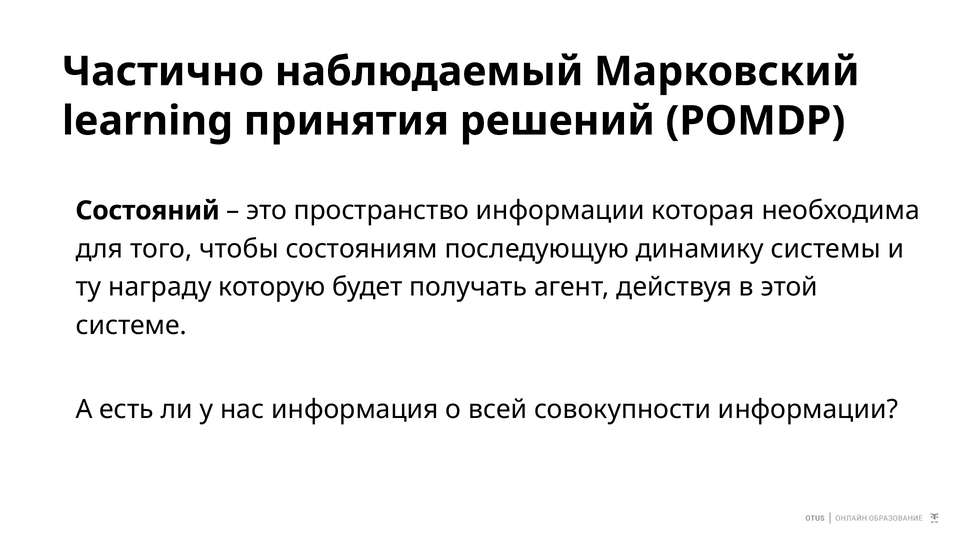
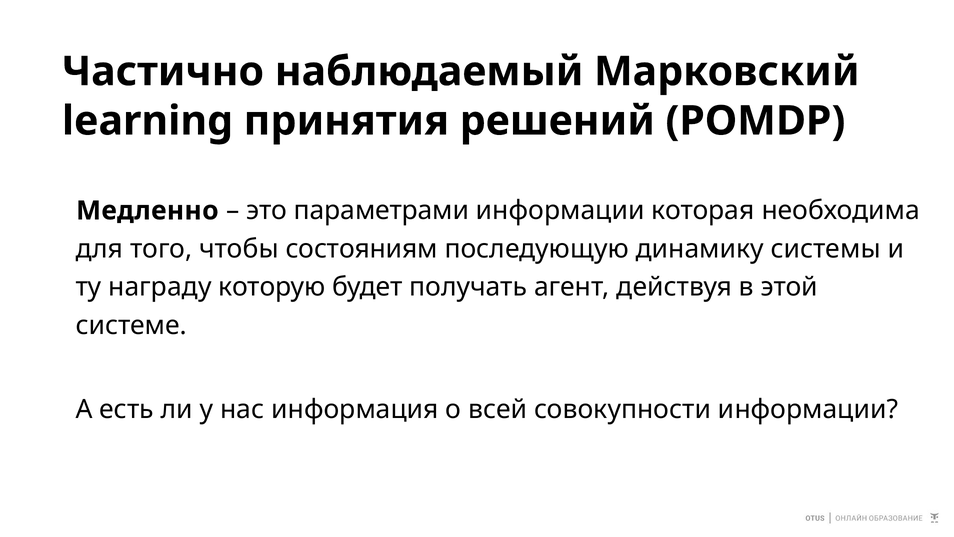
Состояний: Состояний -> Медленно
пространство: пространство -> параметрами
